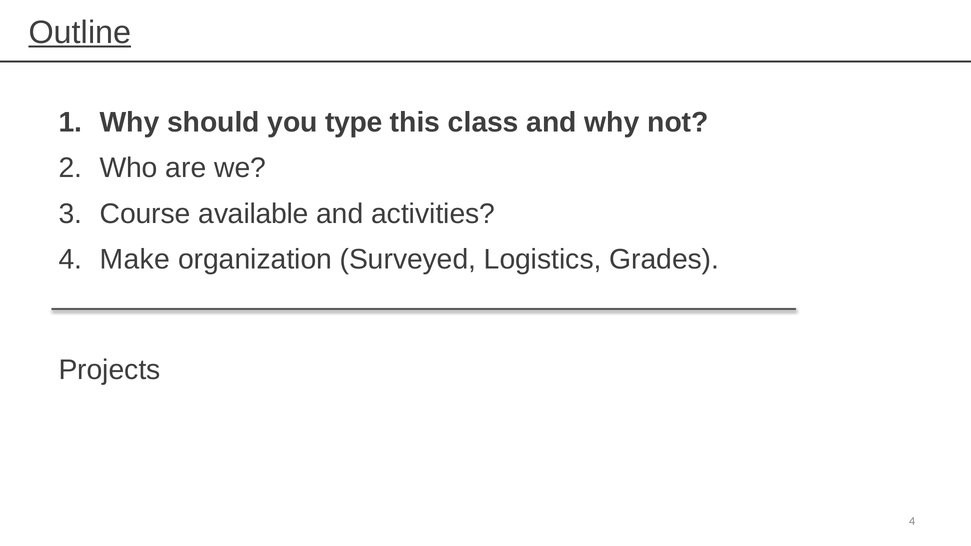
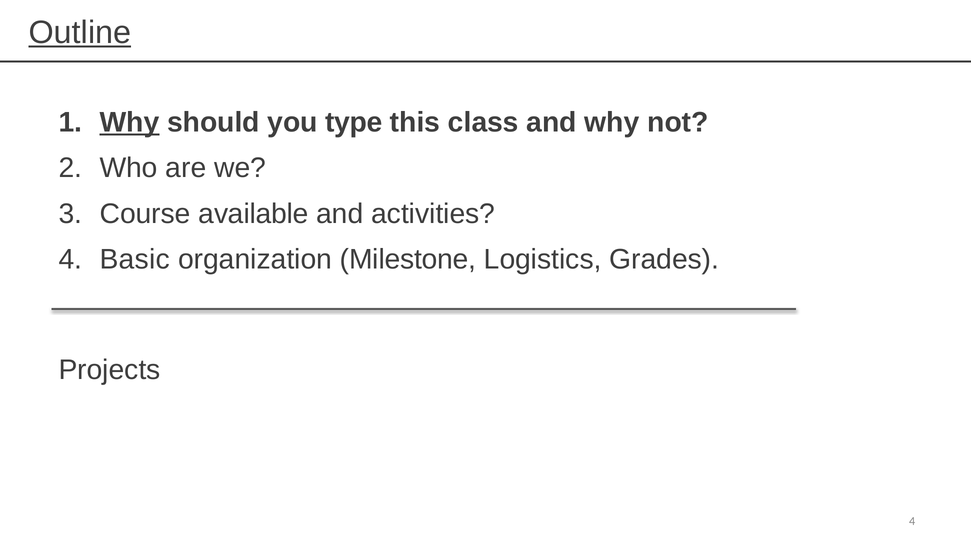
Why at (129, 122) underline: none -> present
Make: Make -> Basic
Surveyed: Surveyed -> Milestone
